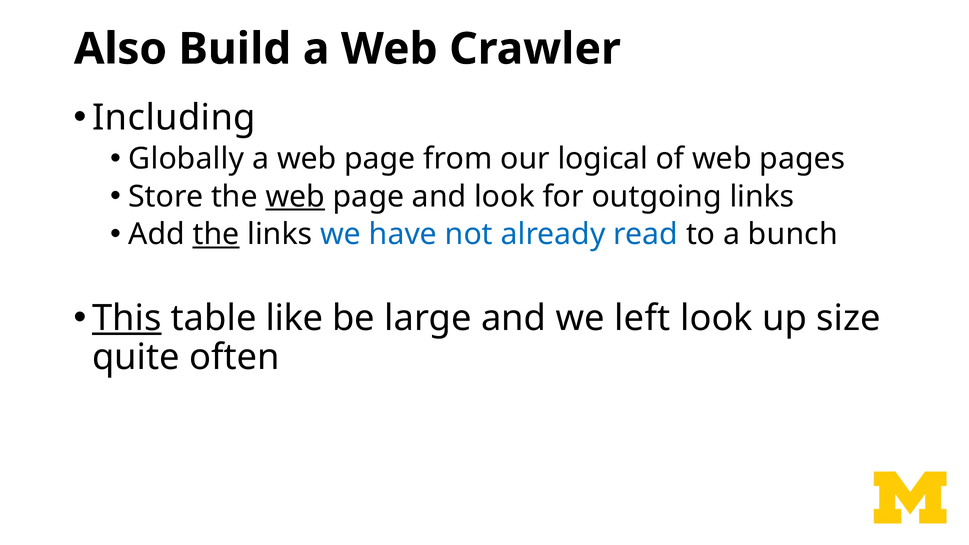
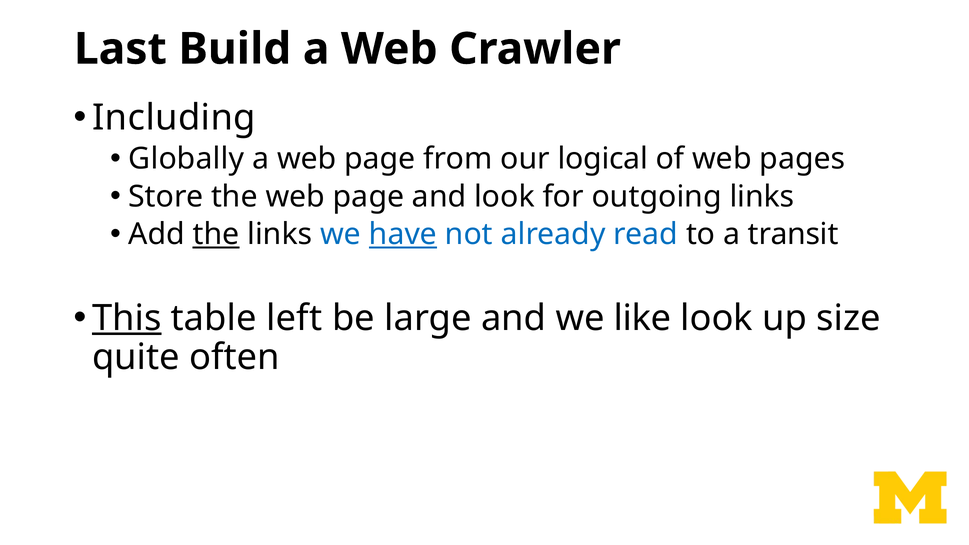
Also: Also -> Last
web at (295, 197) underline: present -> none
have underline: none -> present
bunch: bunch -> transit
like: like -> left
left: left -> like
